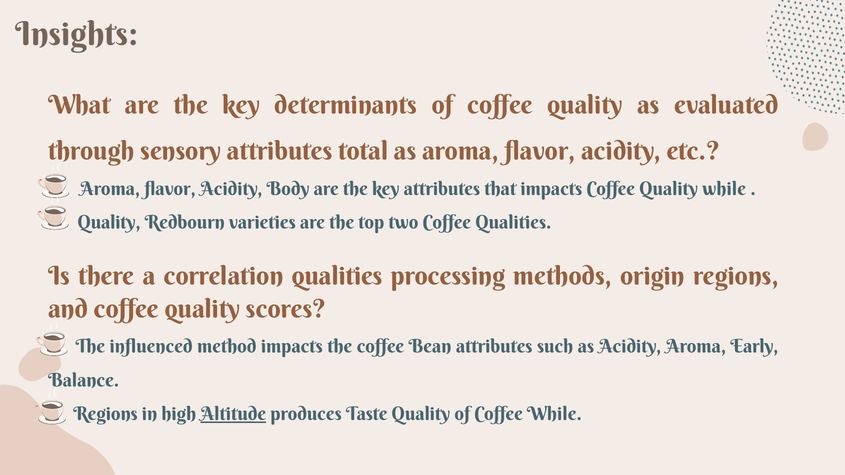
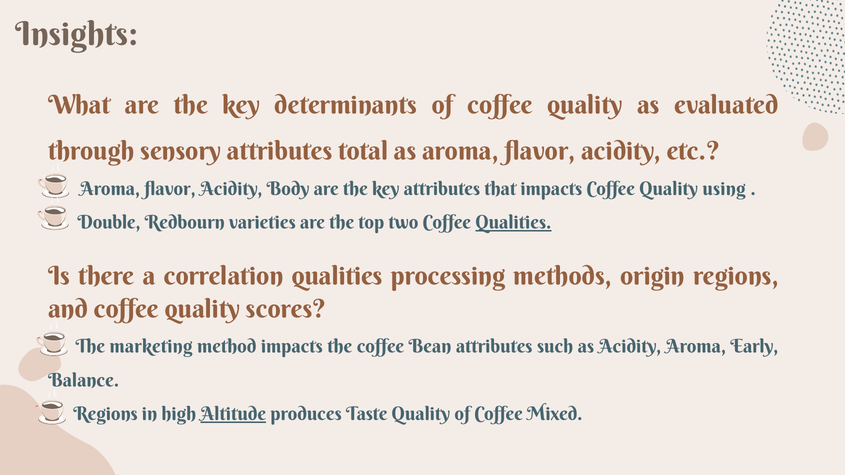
Quality while: while -> using
Quality at (109, 223): Quality -> Double
Qualities at (513, 223) underline: none -> present
influenced: influenced -> marketing
Coffee While: While -> Mixed
